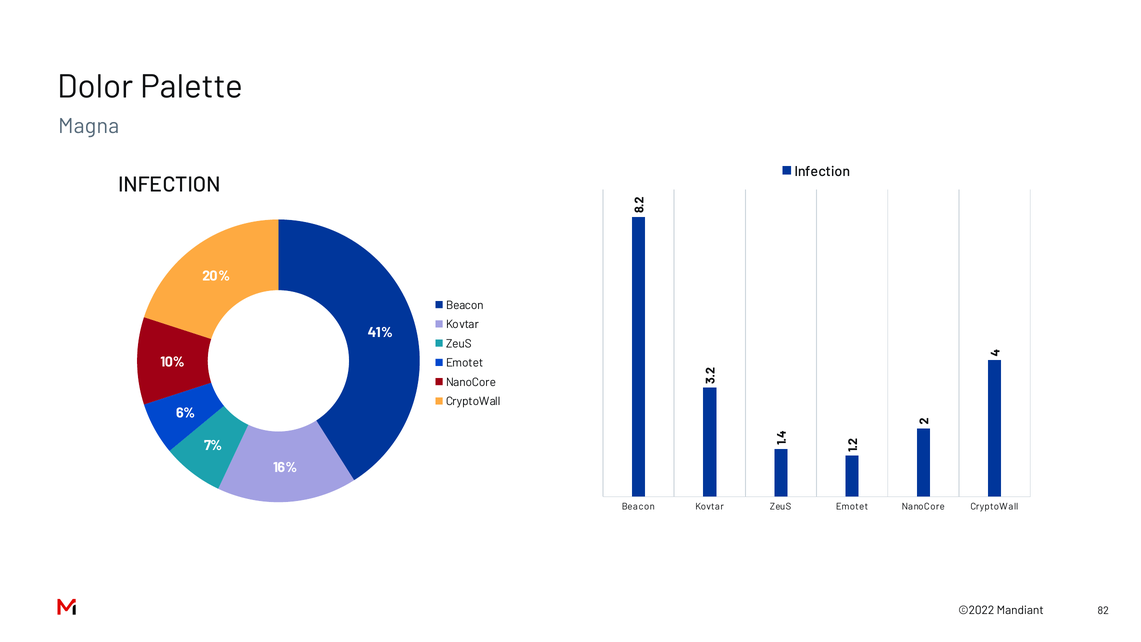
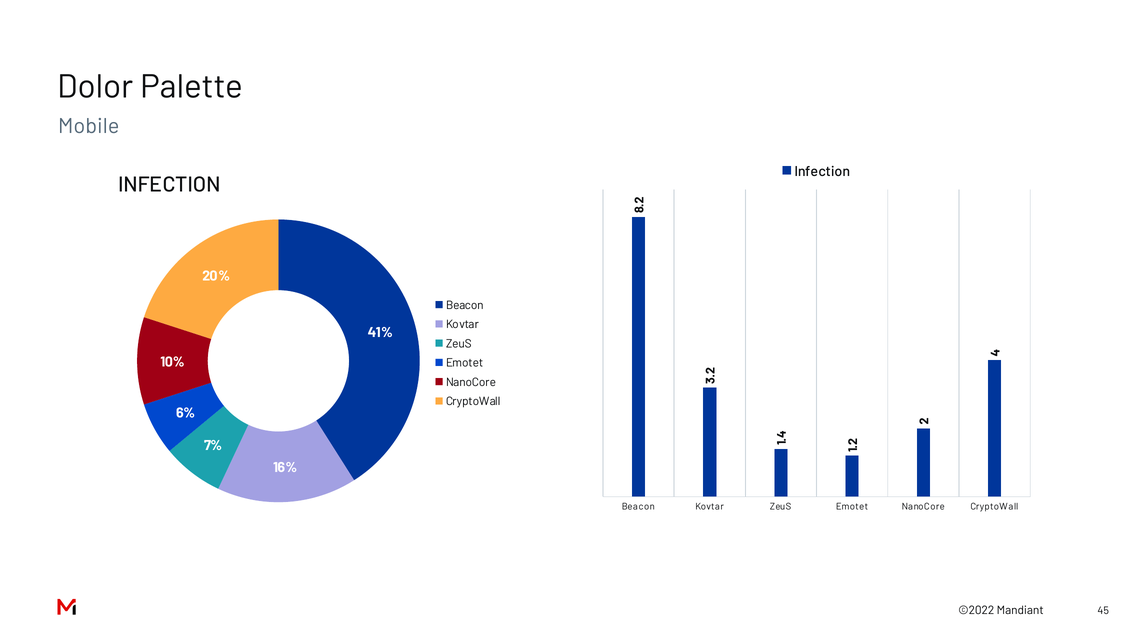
Magna: Magna -> Mobile
82: 82 -> 45
